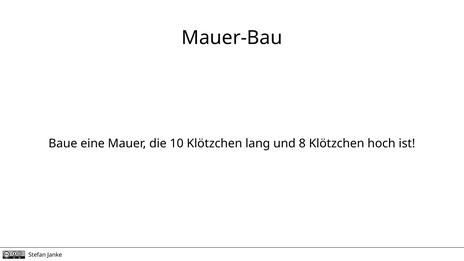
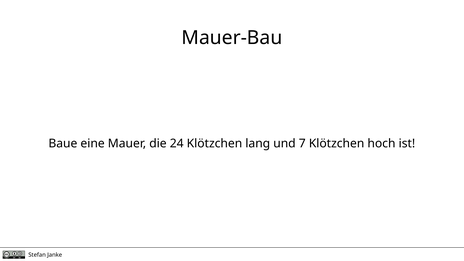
10: 10 -> 24
8: 8 -> 7
